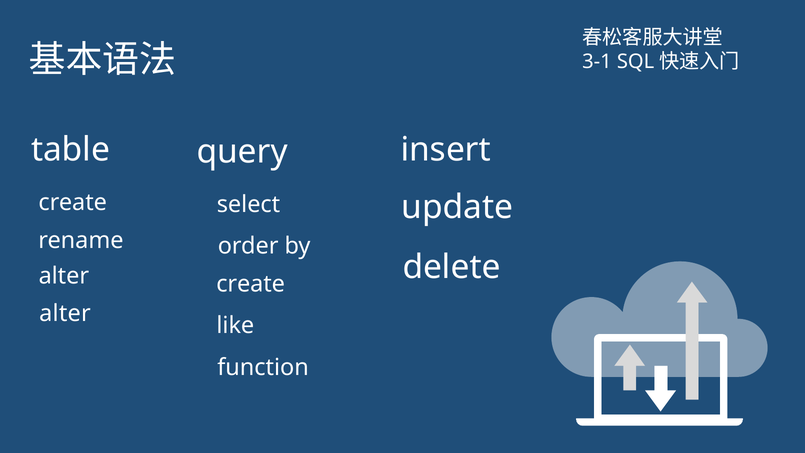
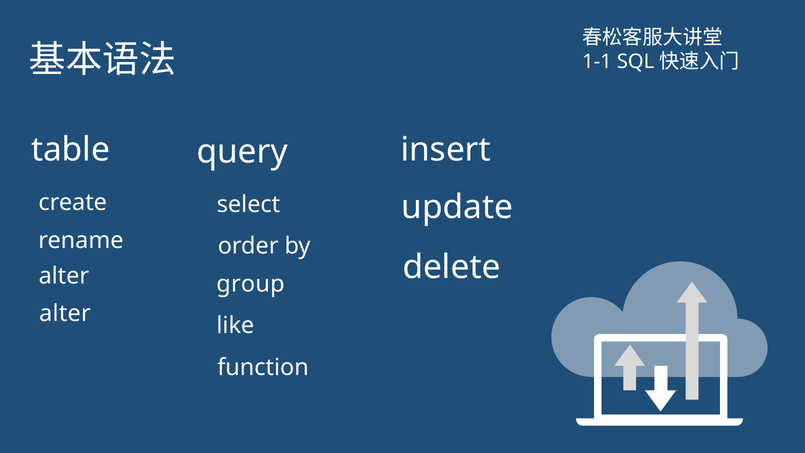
3-1: 3-1 -> 1-1
create at (251, 284): create -> group
